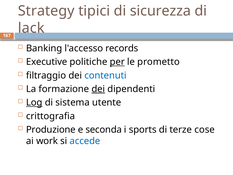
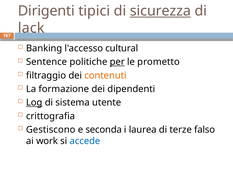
Strategy: Strategy -> Dirigenti
sicurezza underline: none -> present
records: records -> cultural
Executive: Executive -> Sentence
contenuti colour: blue -> orange
dei at (98, 89) underline: present -> none
Produzione: Produzione -> Gestiscono
sports: sports -> laurea
cose: cose -> falso
